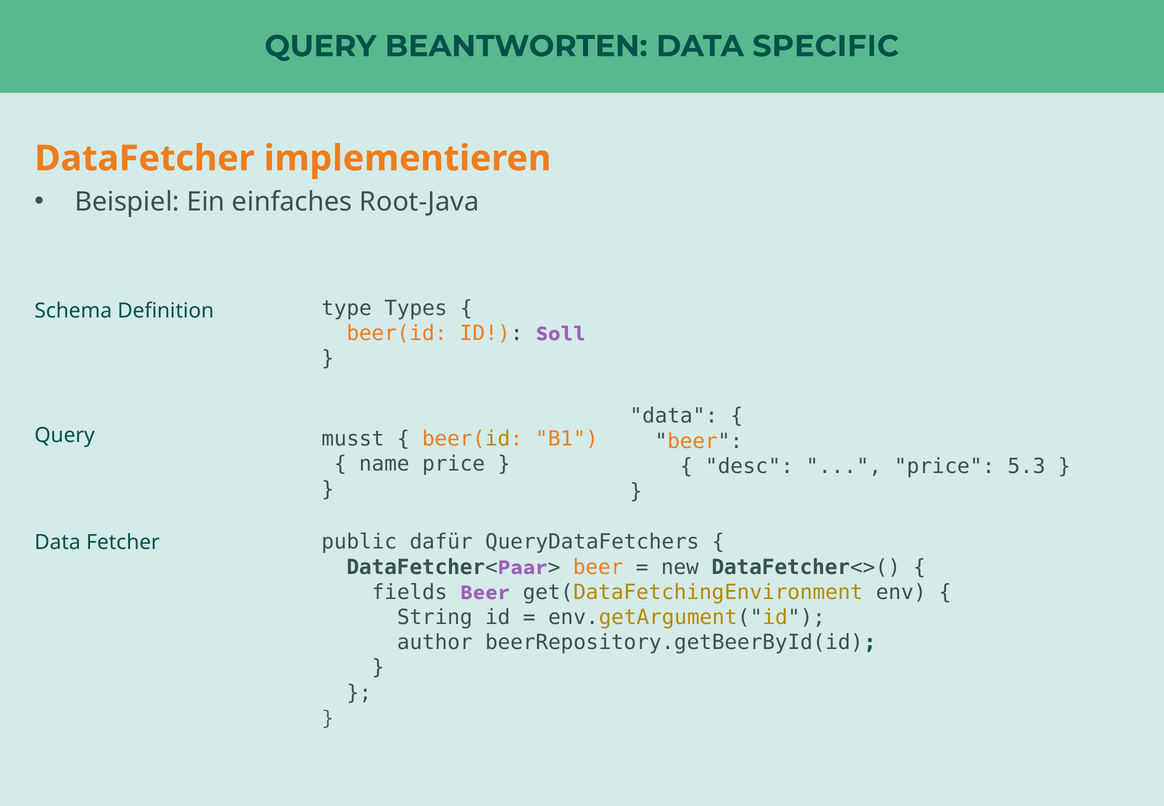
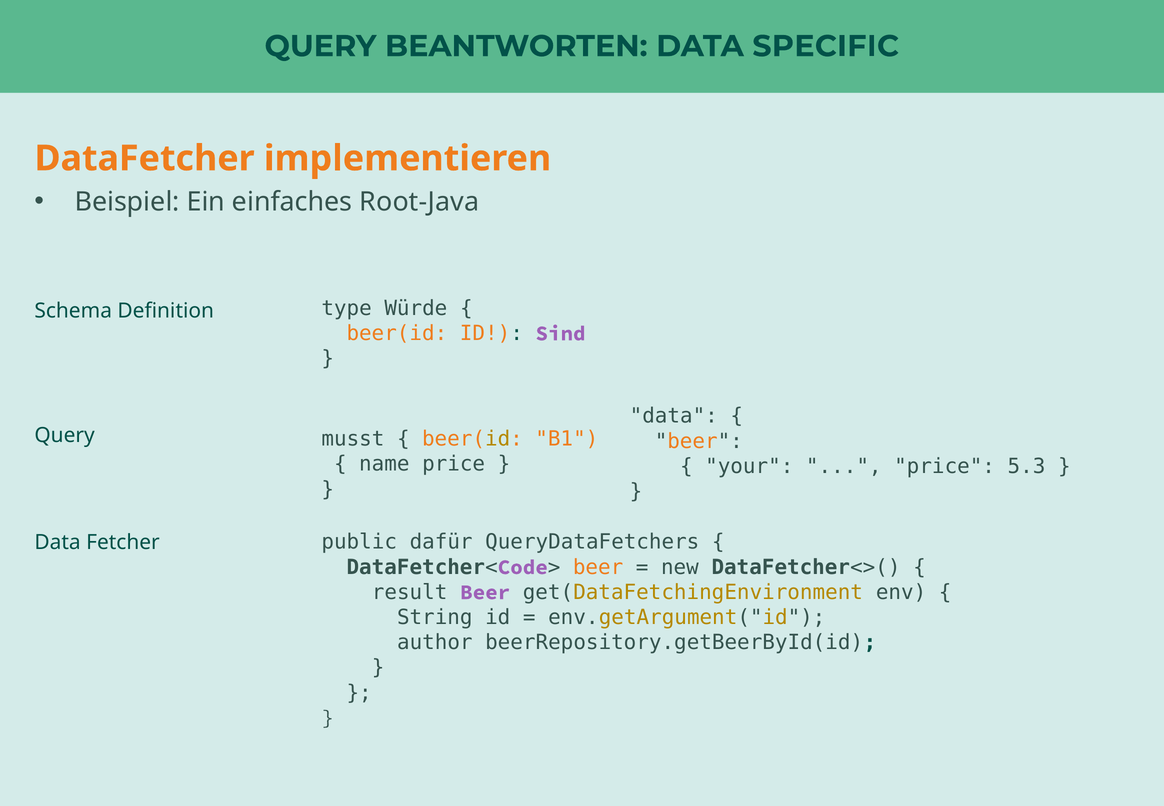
Types: Types -> Würde
Soll: Soll -> Sind
desc: desc -> your
Paar: Paar -> Code
fields: fields -> result
